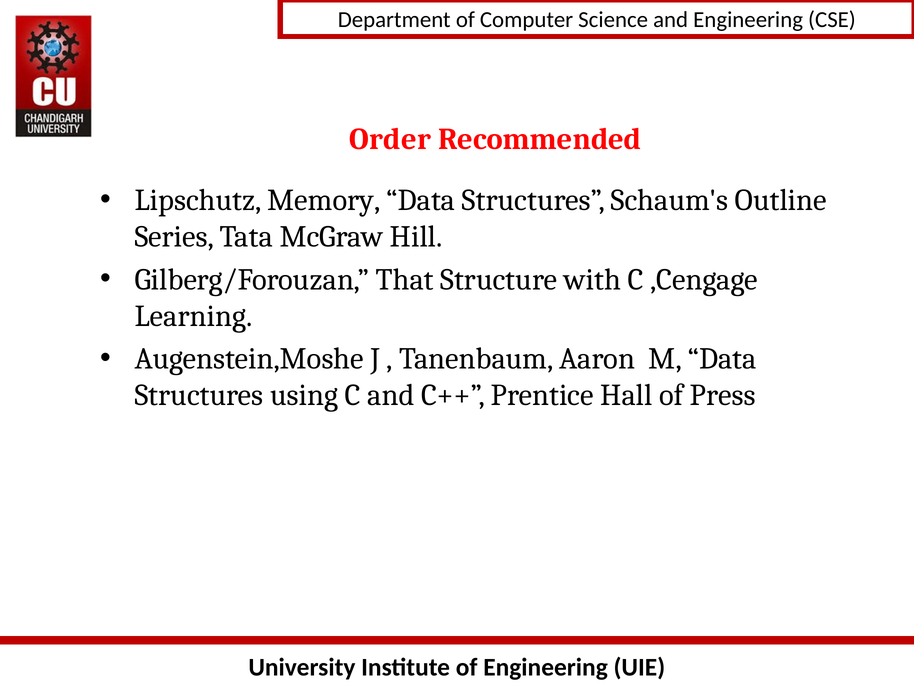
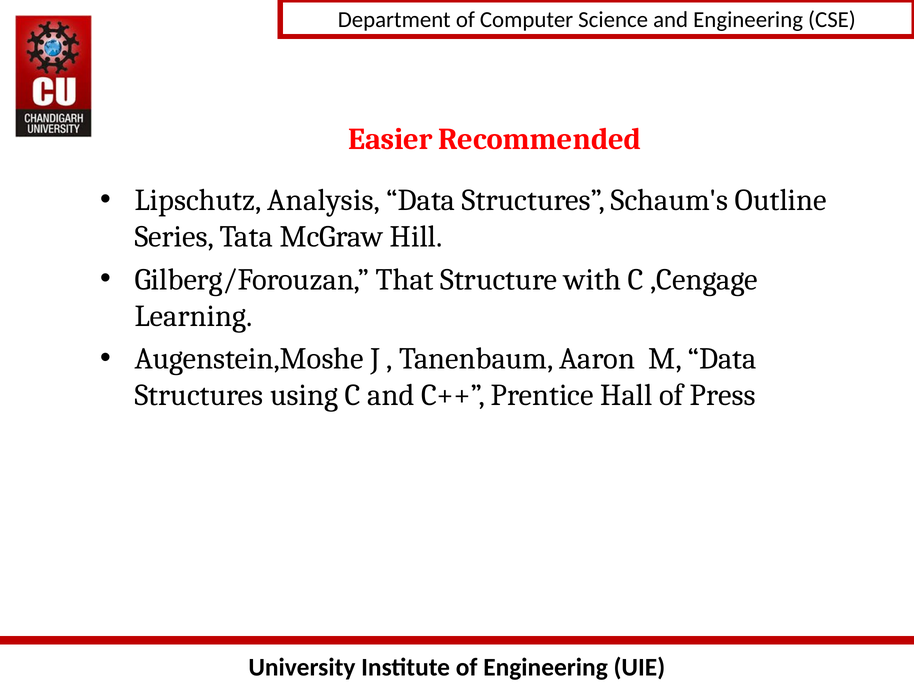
Order: Order -> Easier
Memory: Memory -> Analysis
